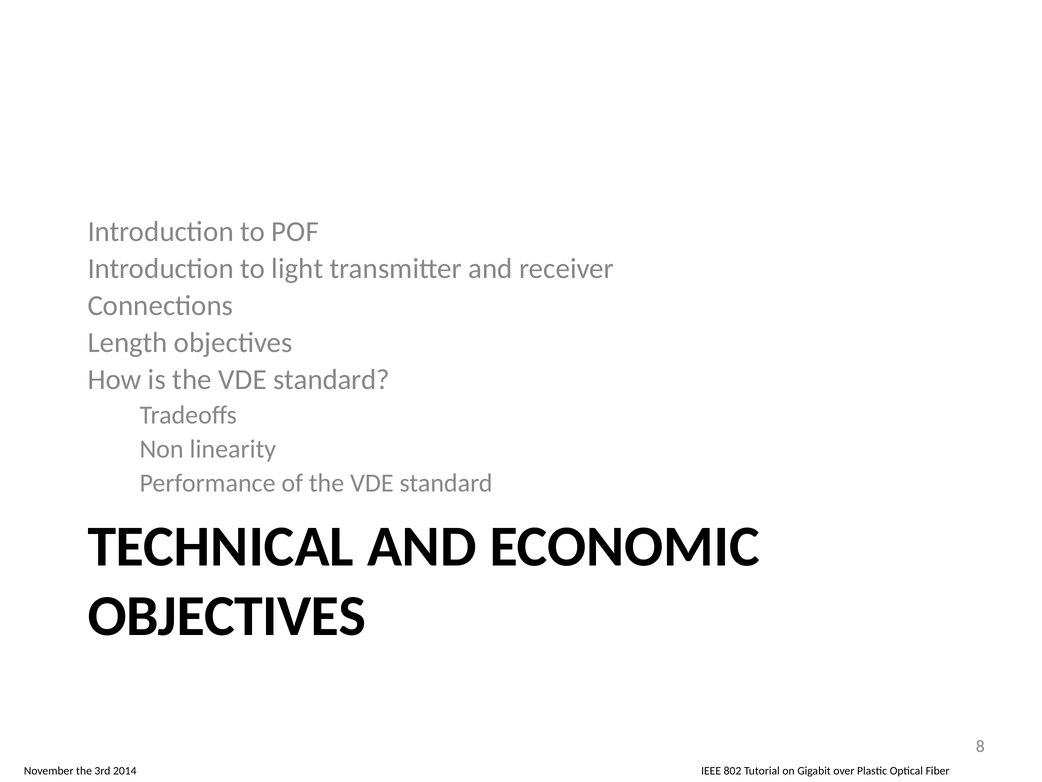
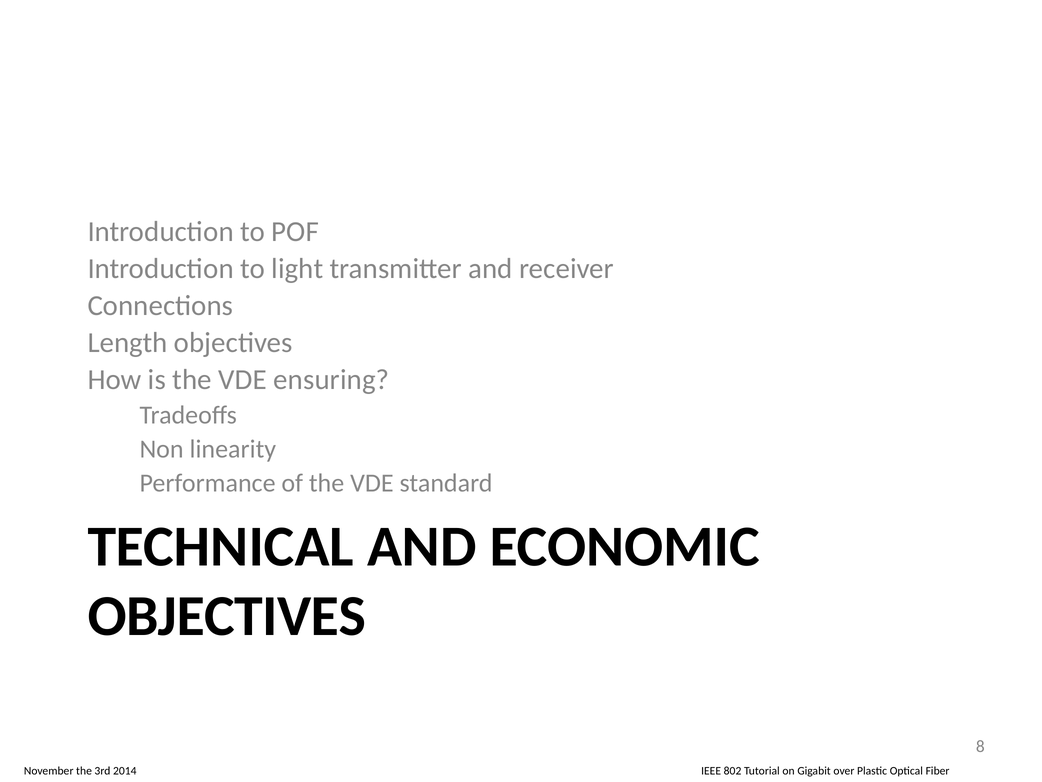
is the VDE standard: standard -> ensuring
